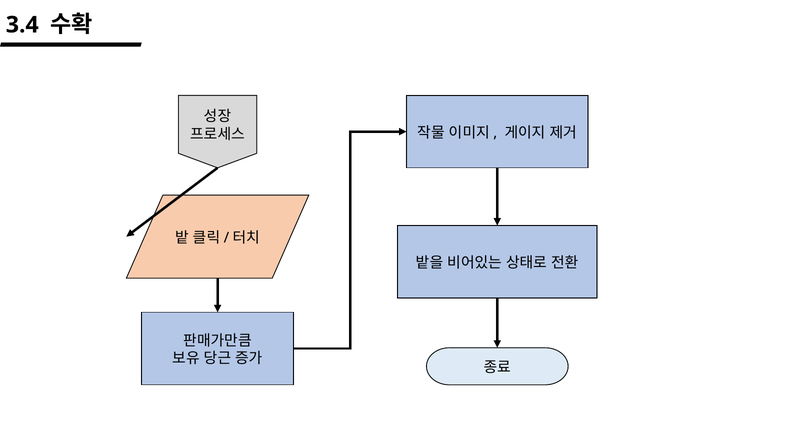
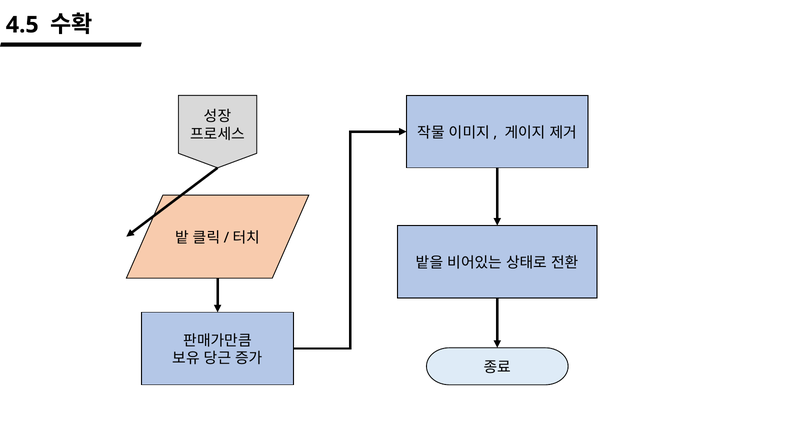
3.4: 3.4 -> 4.5
